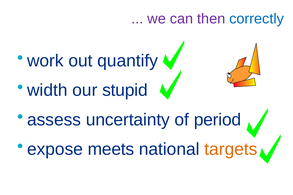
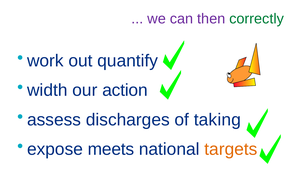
correctly colour: blue -> green
stupid: stupid -> action
uncertainty: uncertainty -> discharges
period: period -> taking
